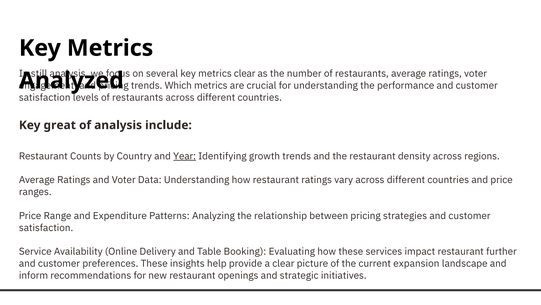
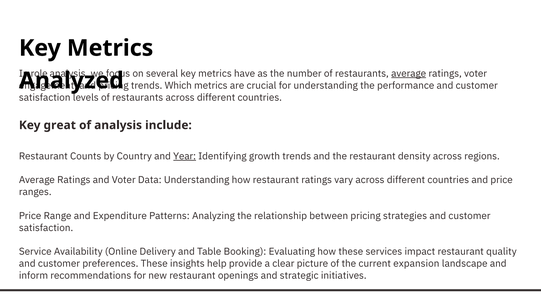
still: still -> role
metrics clear: clear -> have
average at (409, 73) underline: none -> present
further: further -> quality
